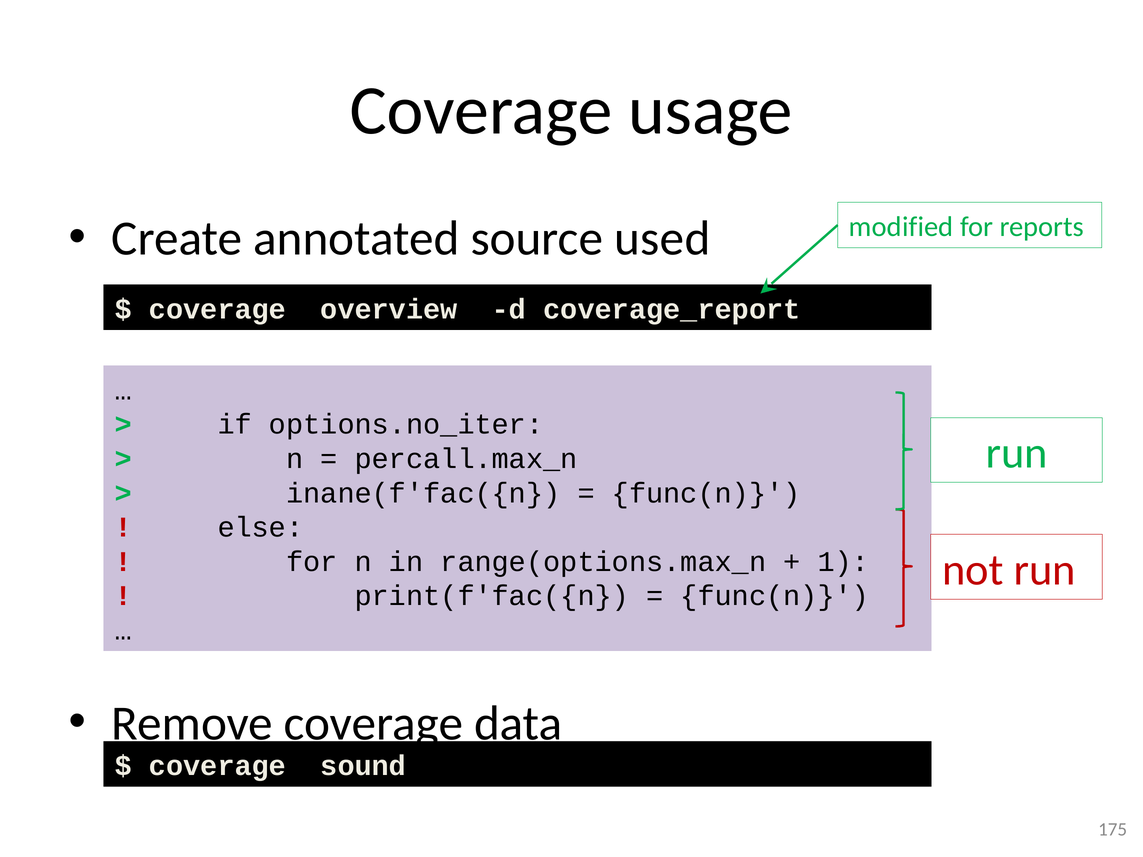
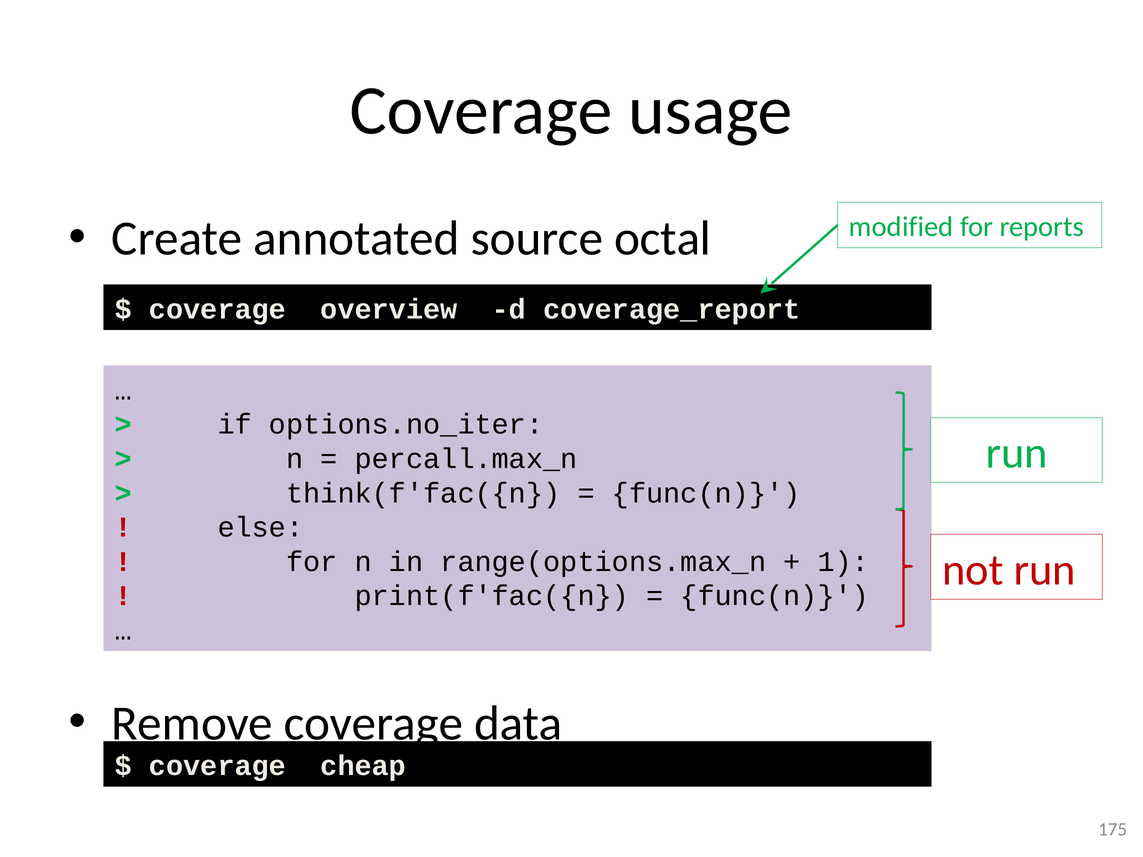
used: used -> octal
inane(f'fac({n: inane(f'fac({n -> think(f'fac({n
sound: sound -> cheap
